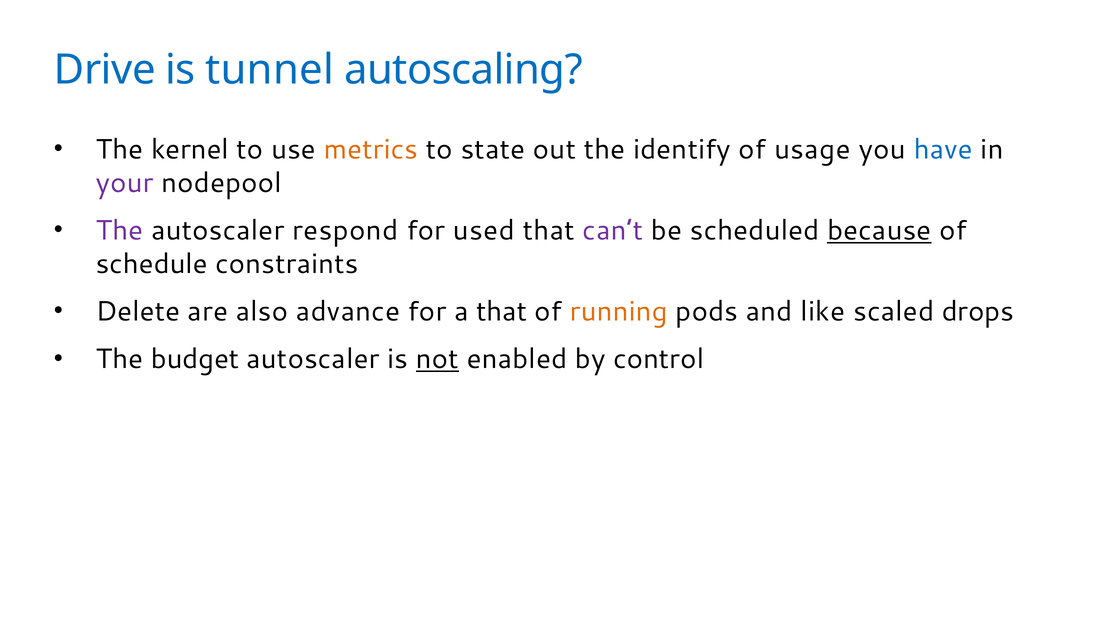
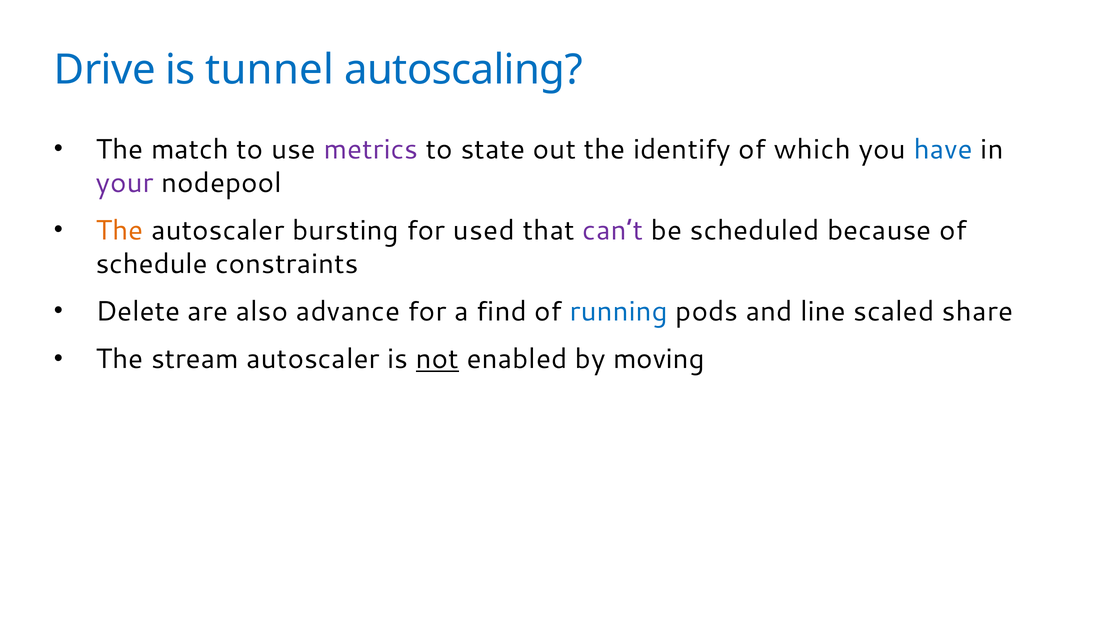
kernel: kernel -> match
metrics colour: orange -> purple
usage: usage -> which
The at (120, 230) colour: purple -> orange
respond: respond -> bursting
because underline: present -> none
a that: that -> find
running colour: orange -> blue
like: like -> line
drops: drops -> share
budget: budget -> stream
control: control -> moving
